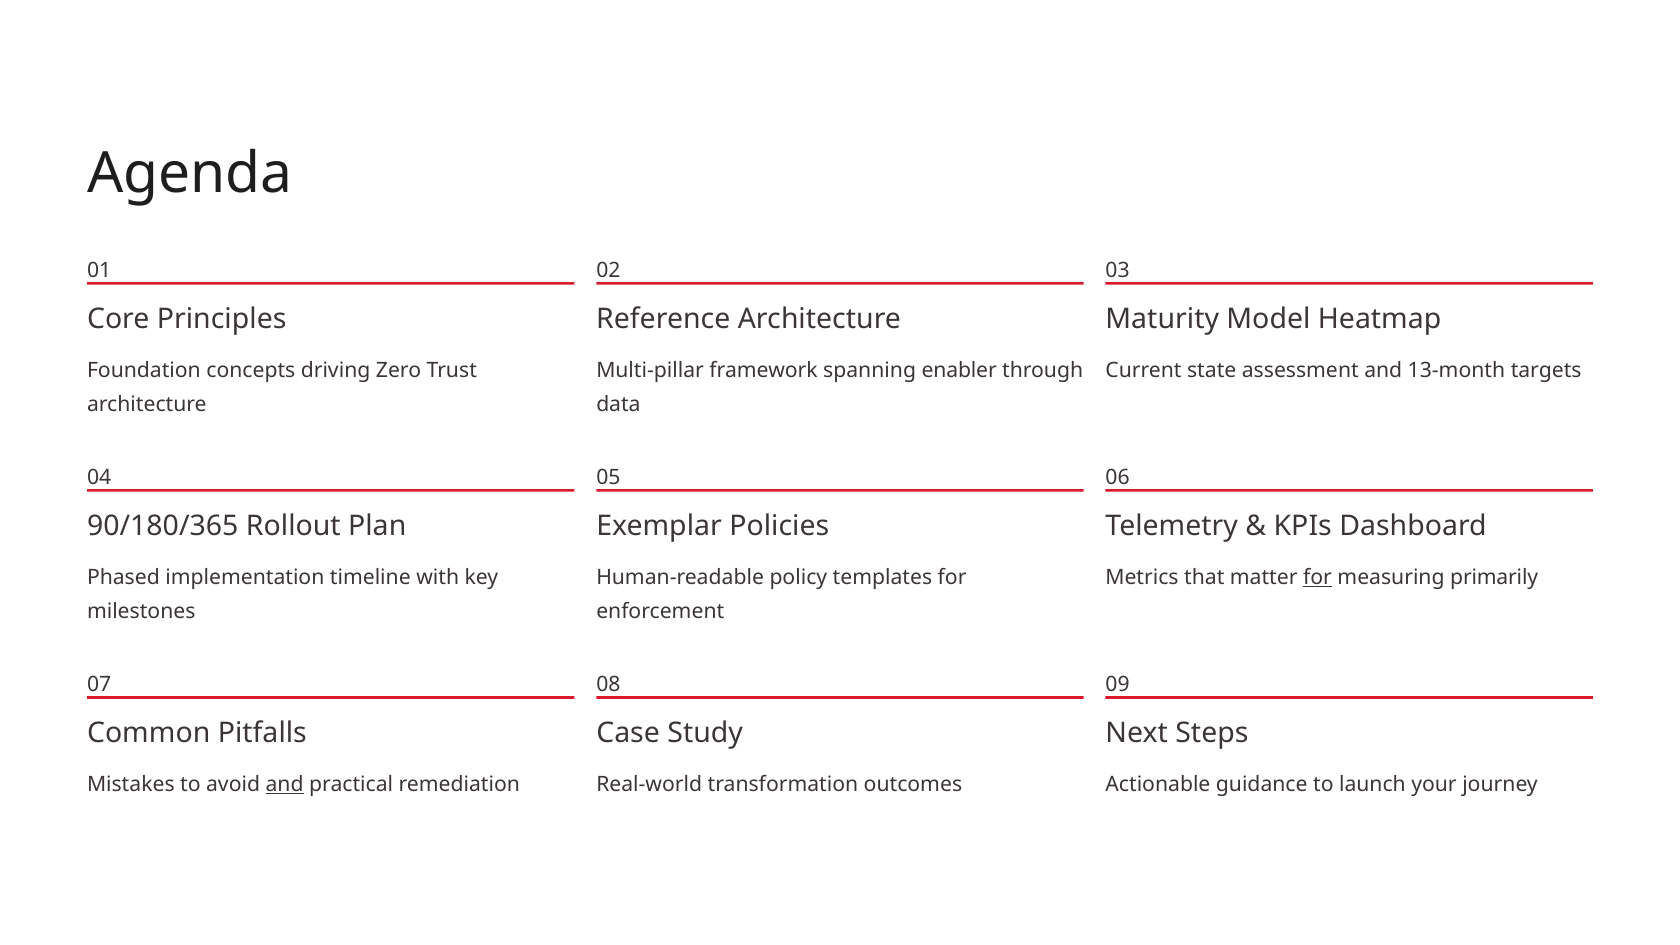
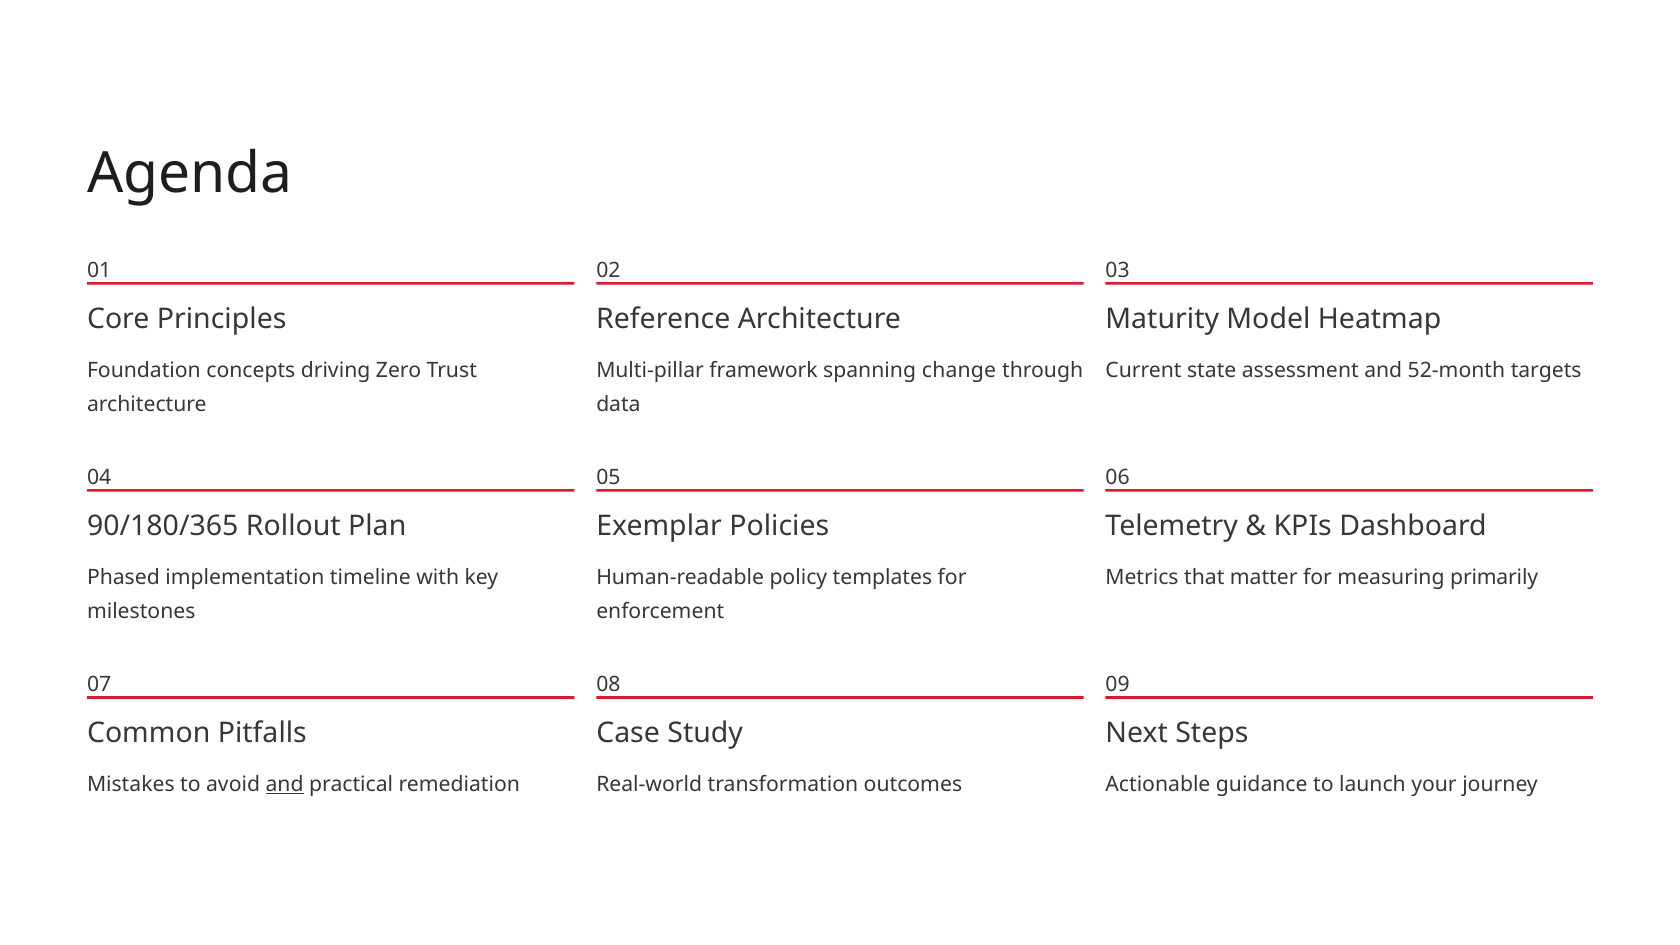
enabler: enabler -> change
13-month: 13-month -> 52-month
for at (1317, 577) underline: present -> none
